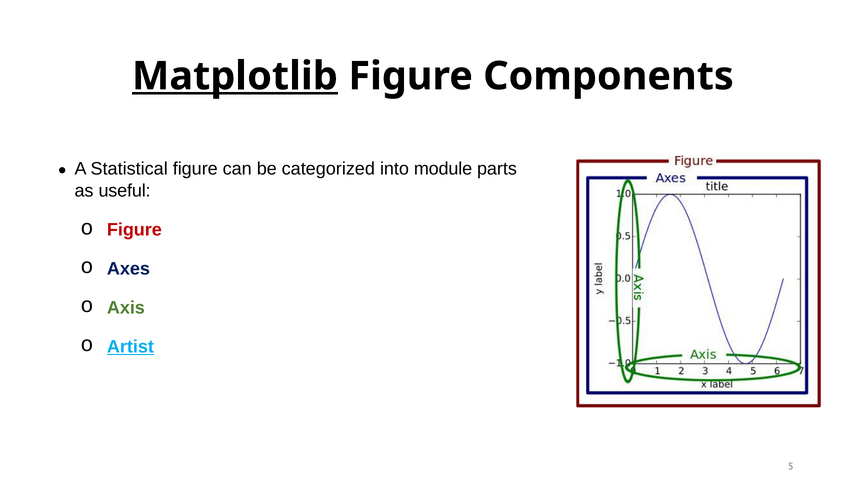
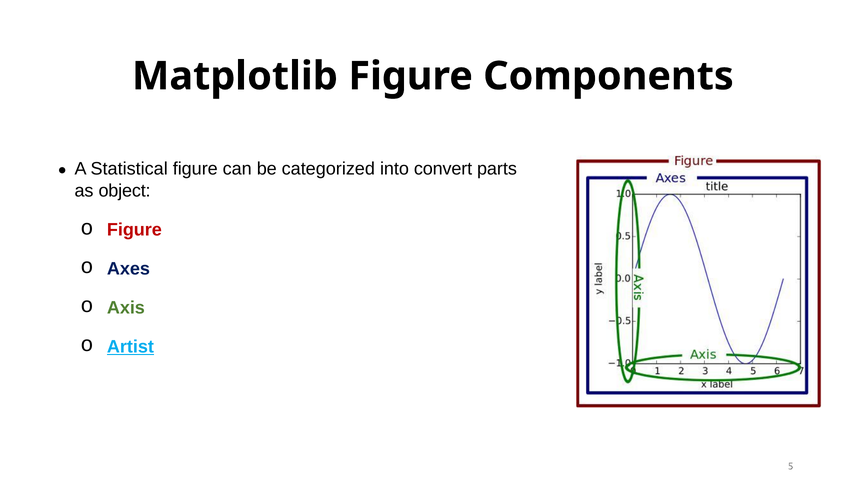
Matplotlib underline: present -> none
module: module -> convert
useful: useful -> object
